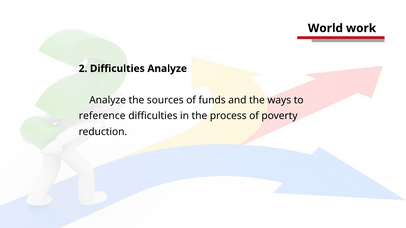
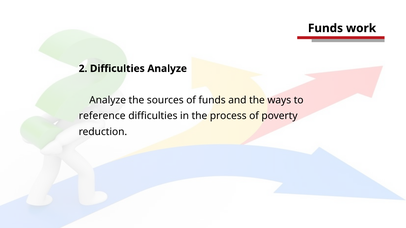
World at (325, 28): World -> Funds
